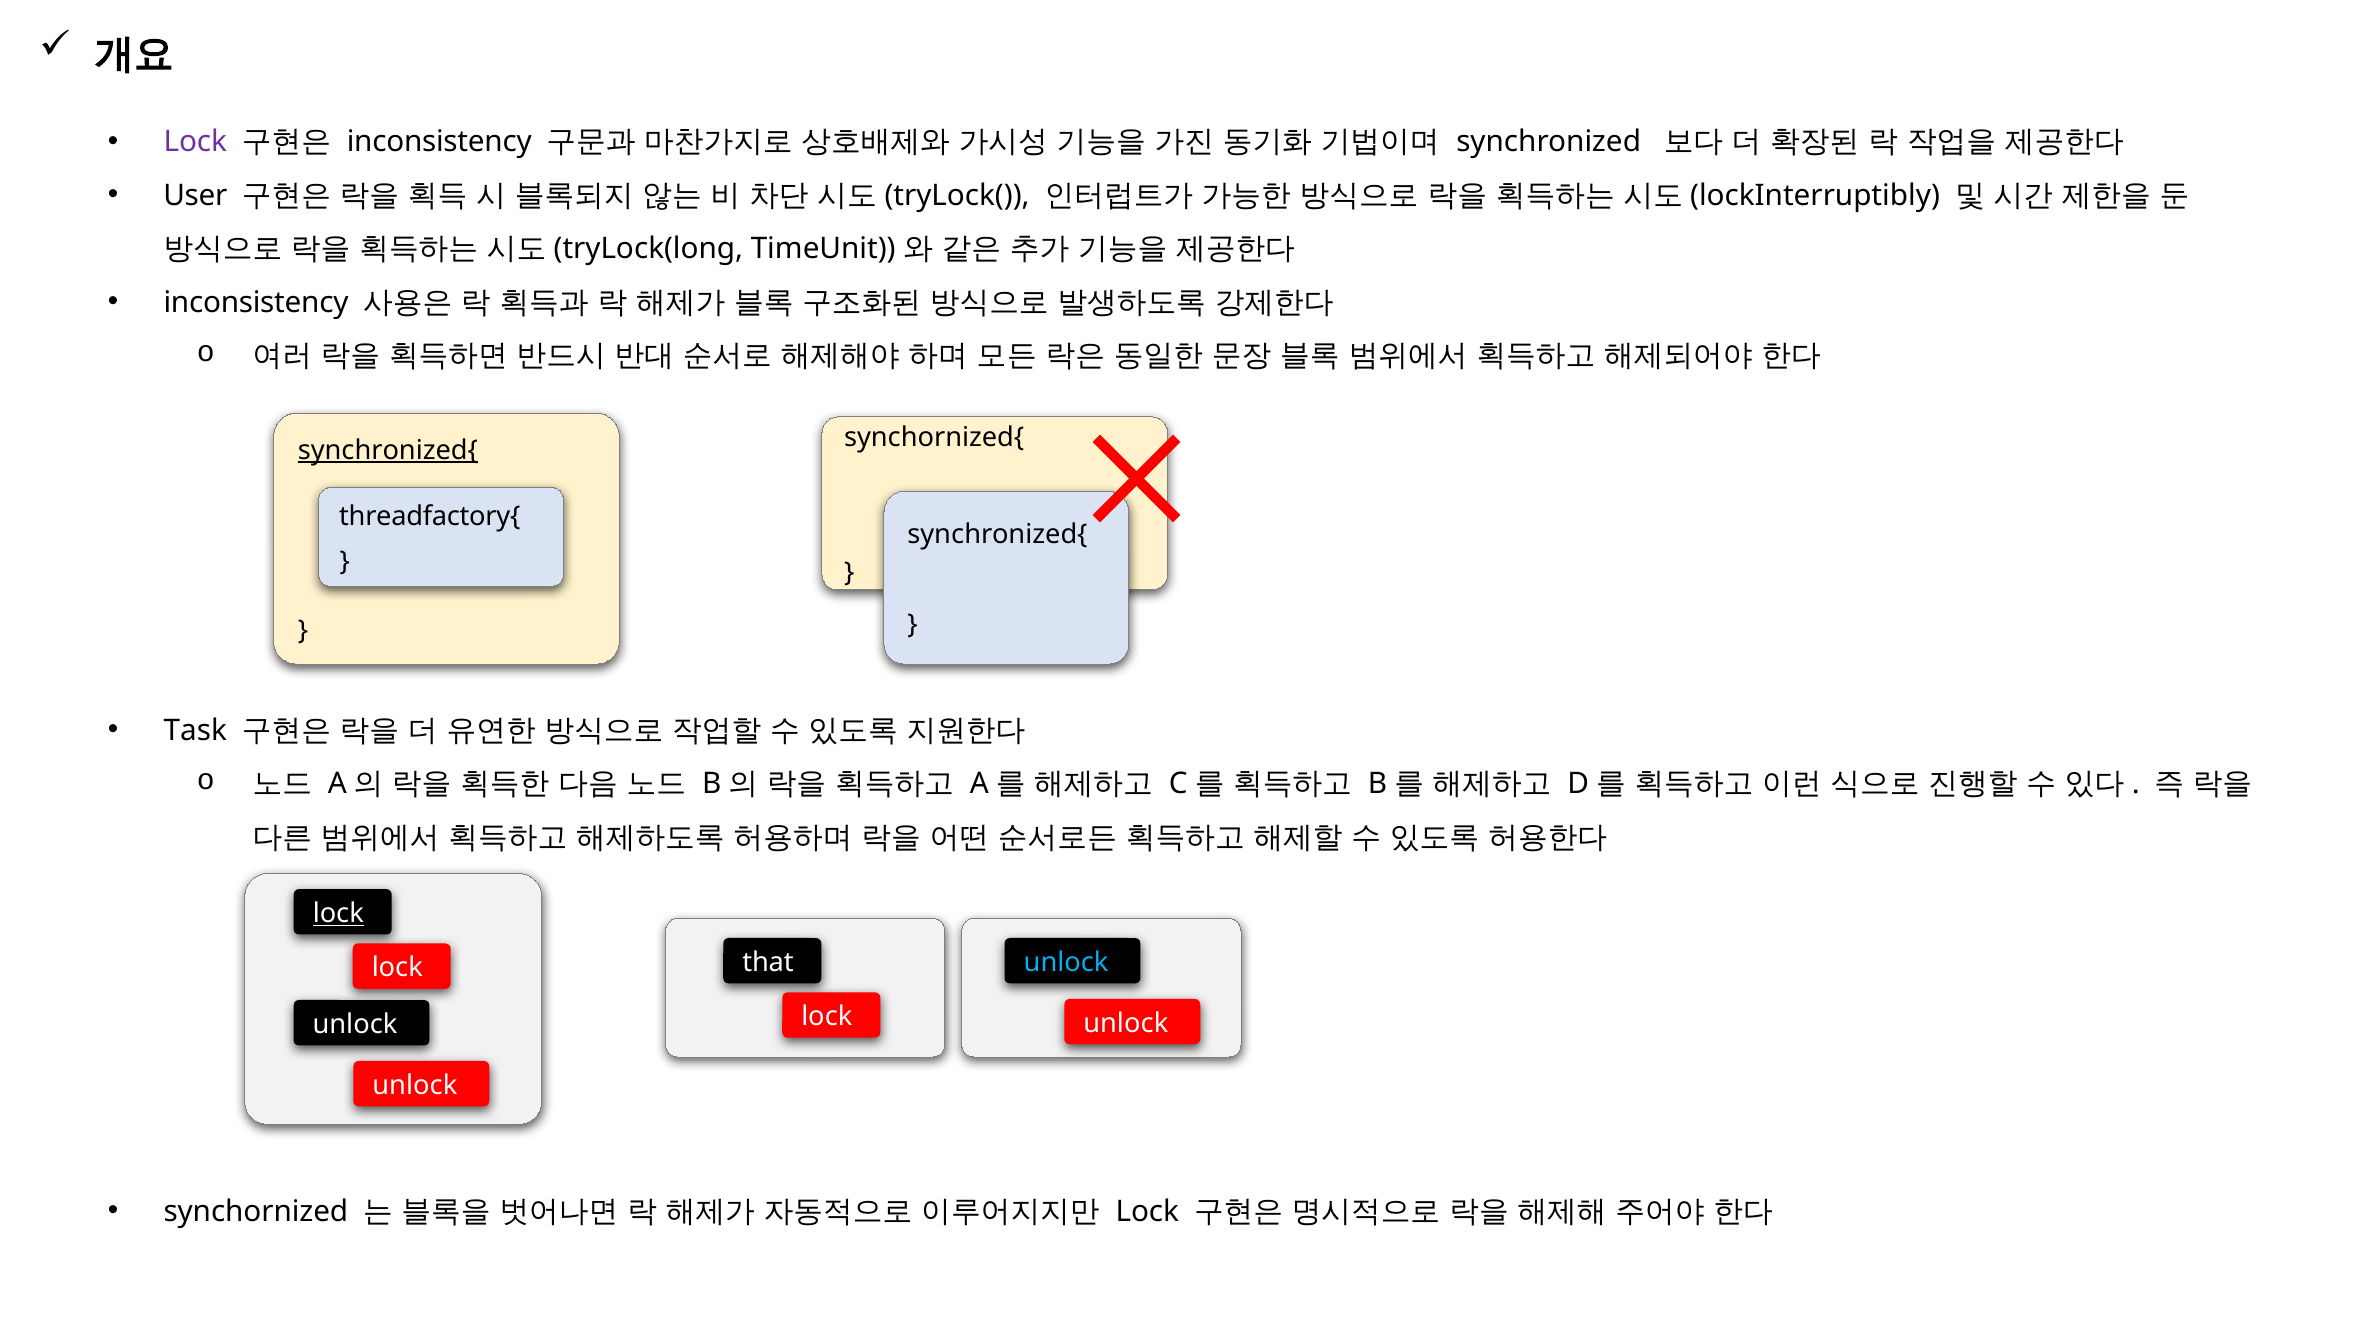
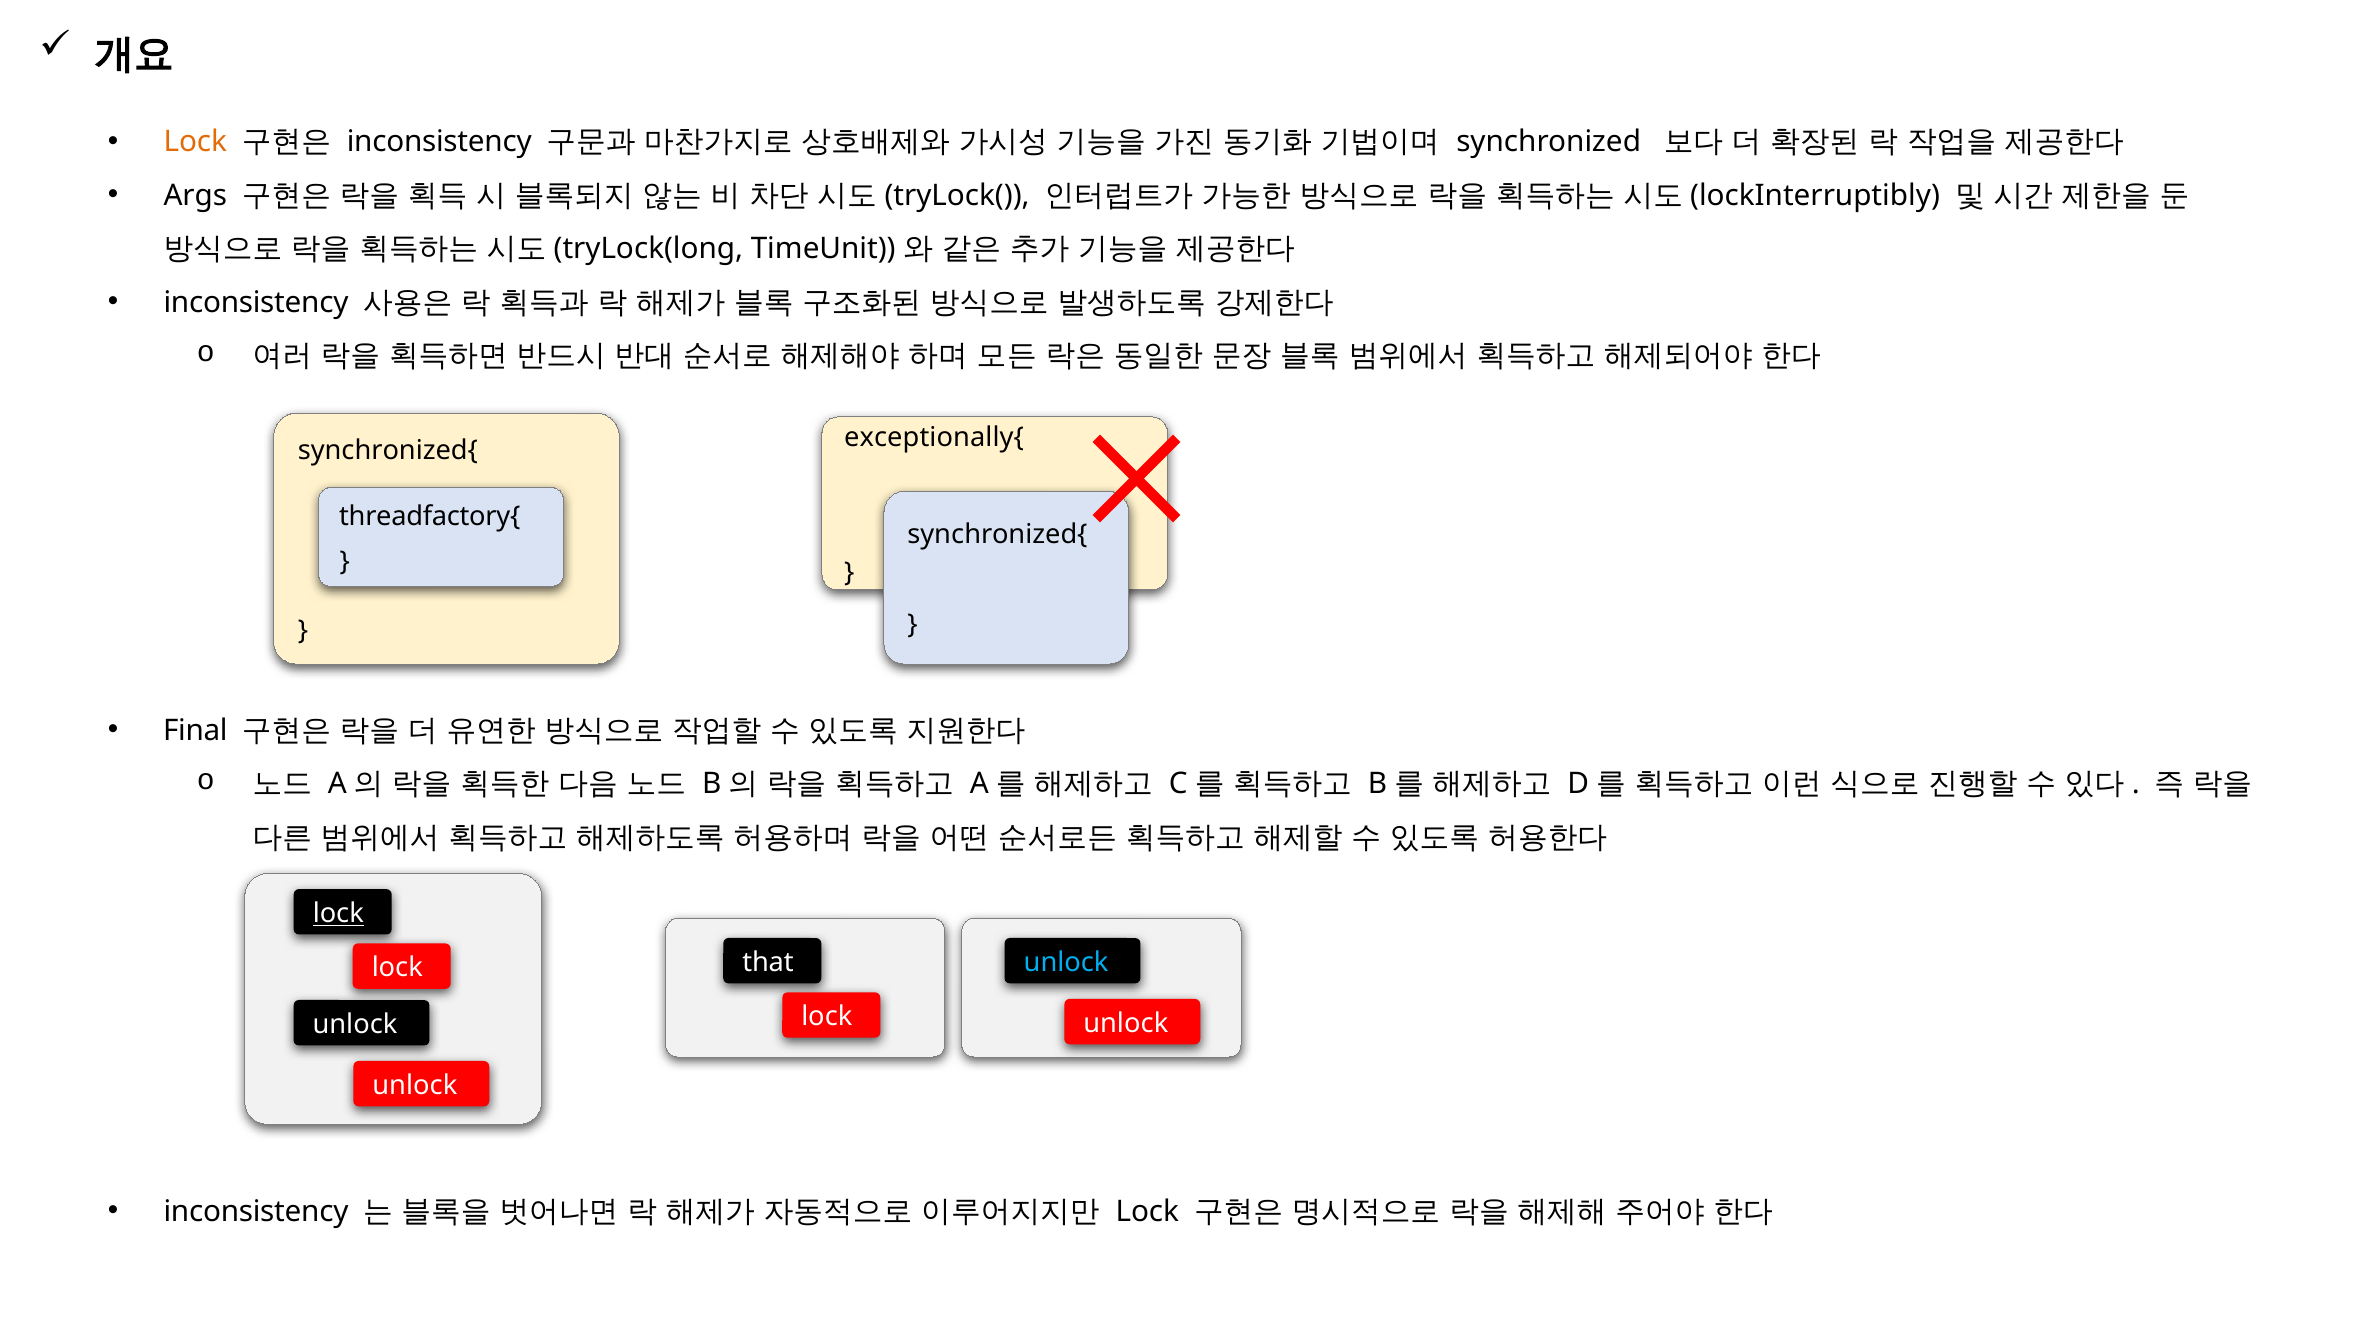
Lock at (195, 142) colour: purple -> orange
User: User -> Args
synchornized{: synchornized{ -> exceptionally{
synchronized{ at (388, 450) underline: present -> none
Task: Task -> Final
synchornized at (256, 1212): synchornized -> inconsistency
